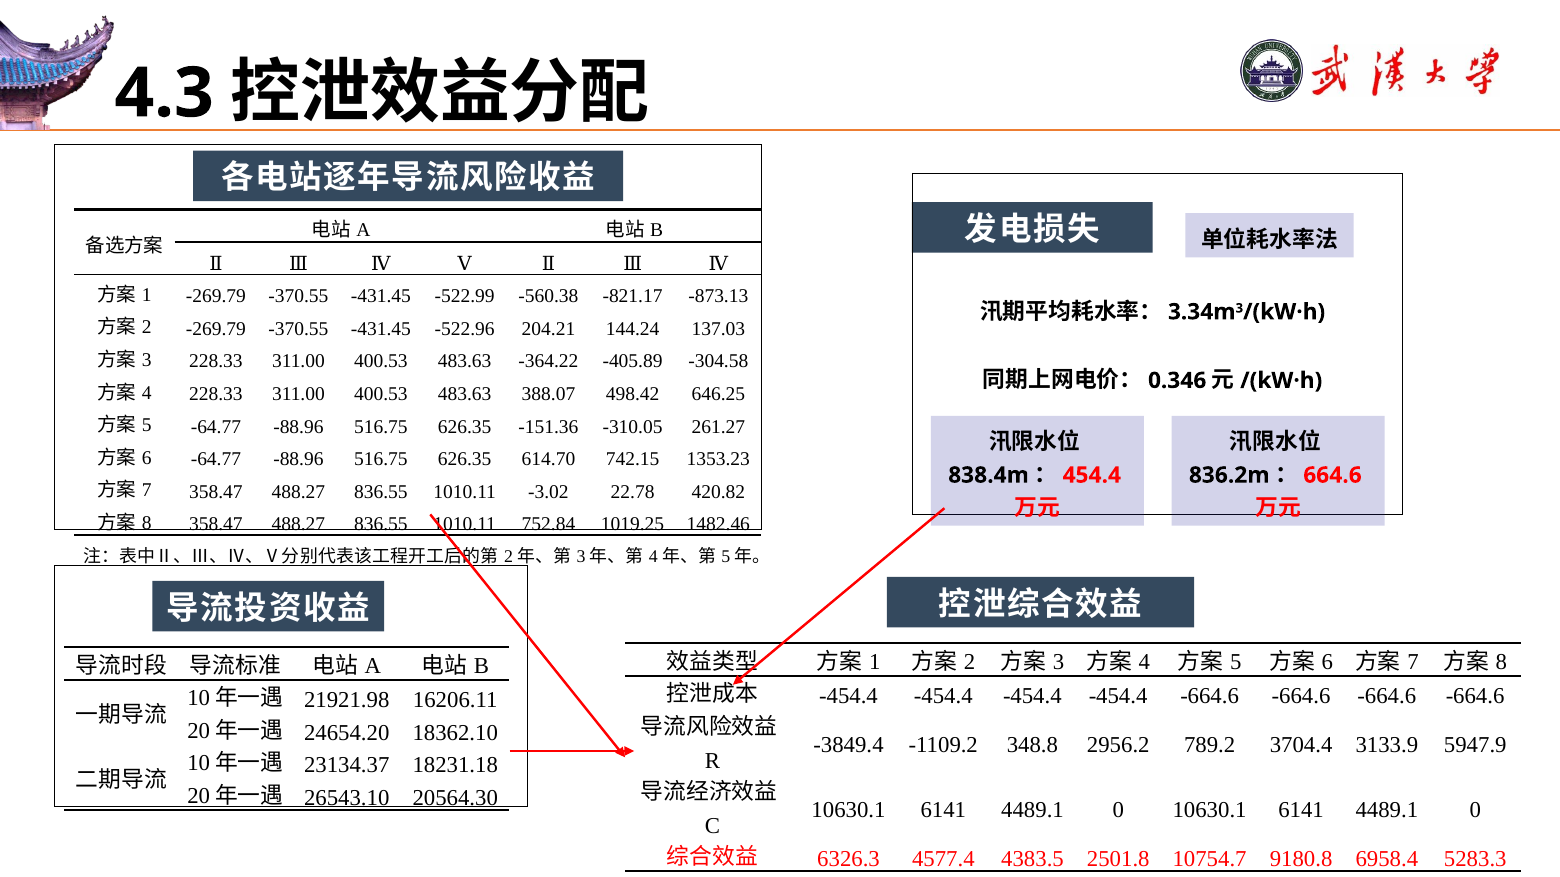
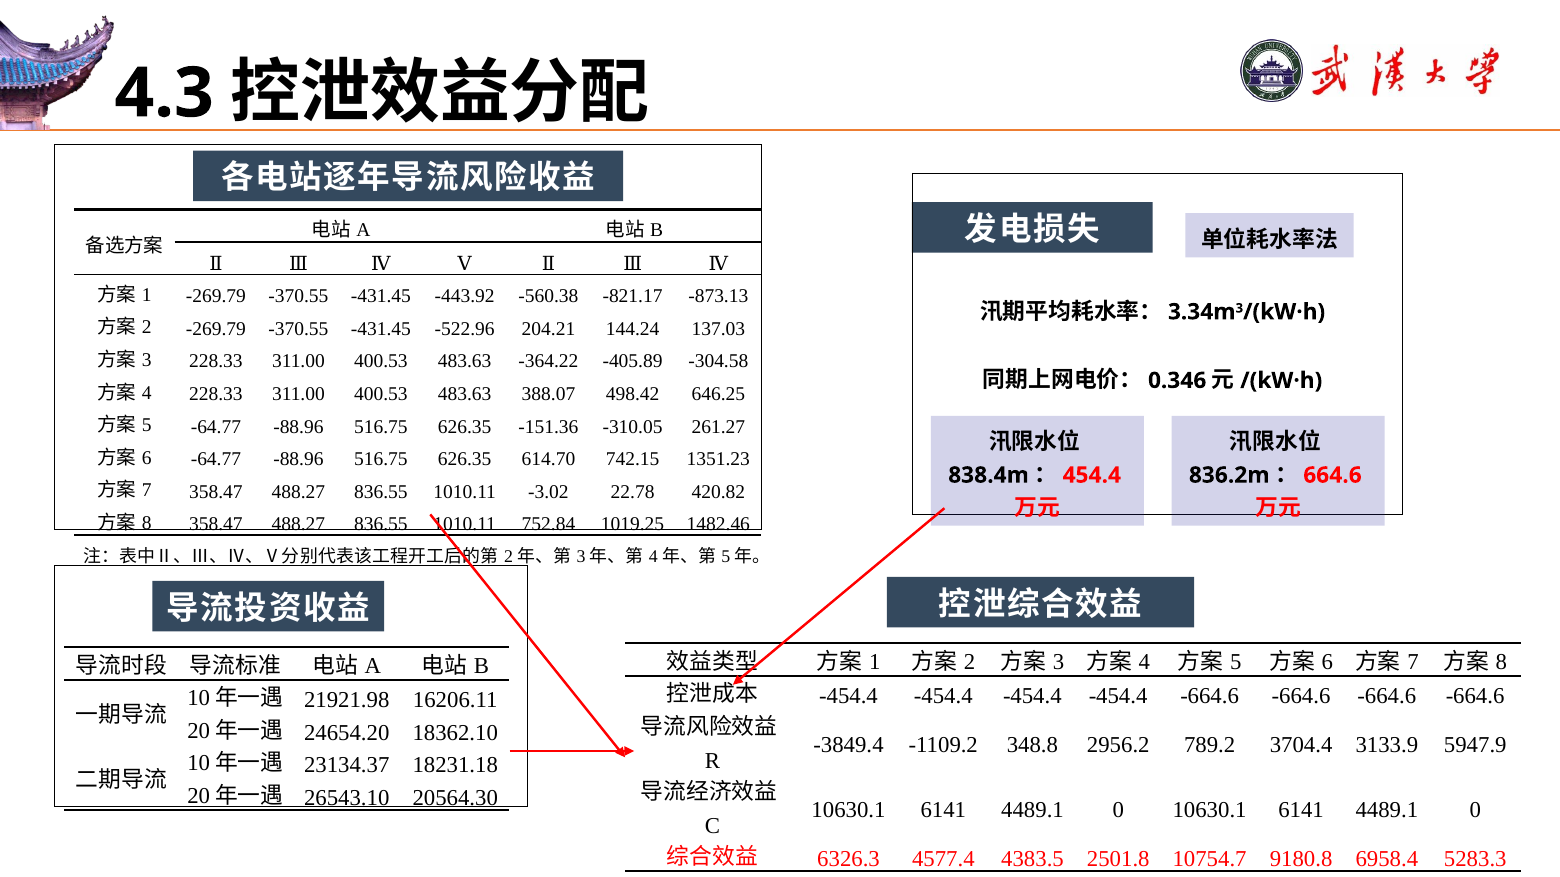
-522.99: -522.99 -> -443.92
1353.23: 1353.23 -> 1351.23
